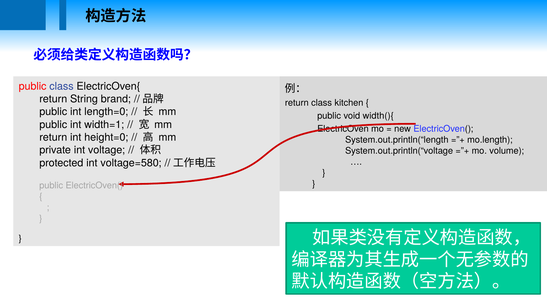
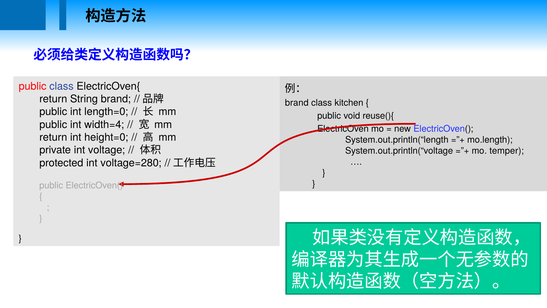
return at (297, 103): return -> brand
width(){: width(){ -> reuse(){
width=1: width=1 -> width=4
volume: volume -> temper
voltage=580: voltage=580 -> voltage=280
